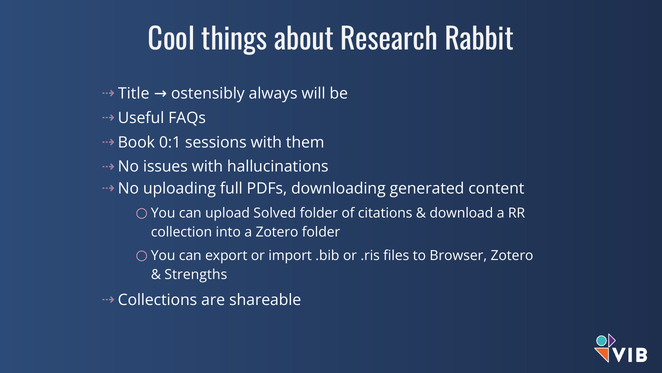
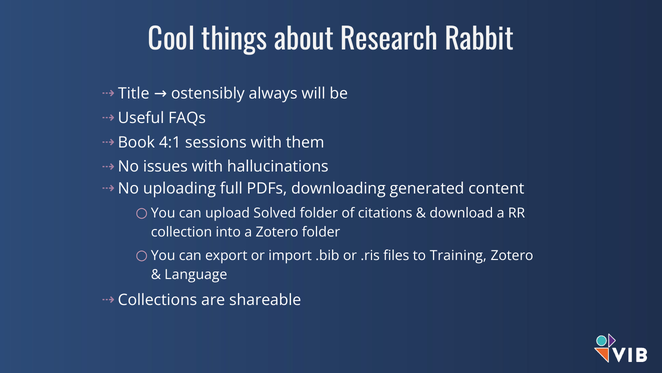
0:1: 0:1 -> 4:1
Browser: Browser -> Training
Strengths: Strengths -> Language
